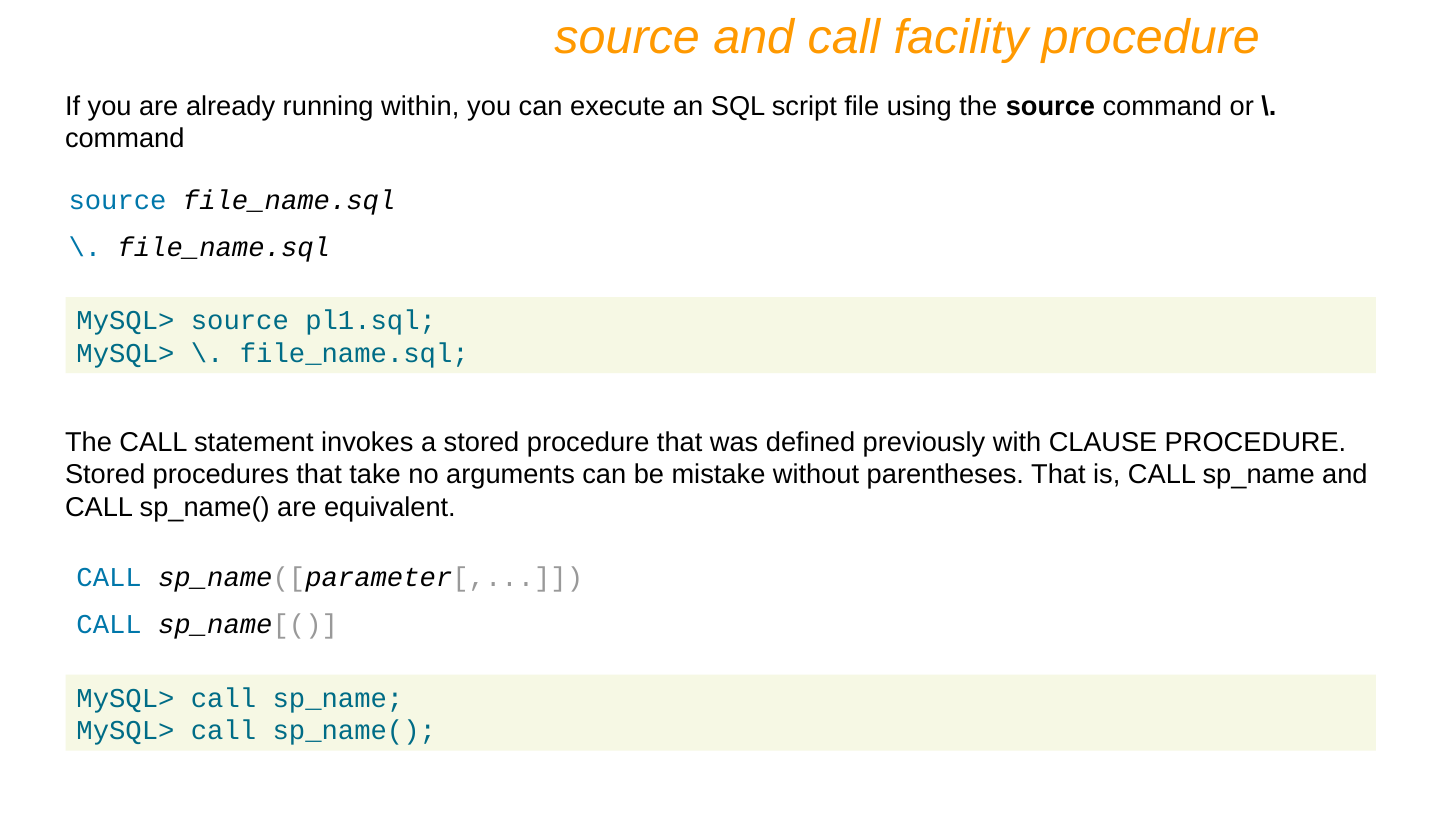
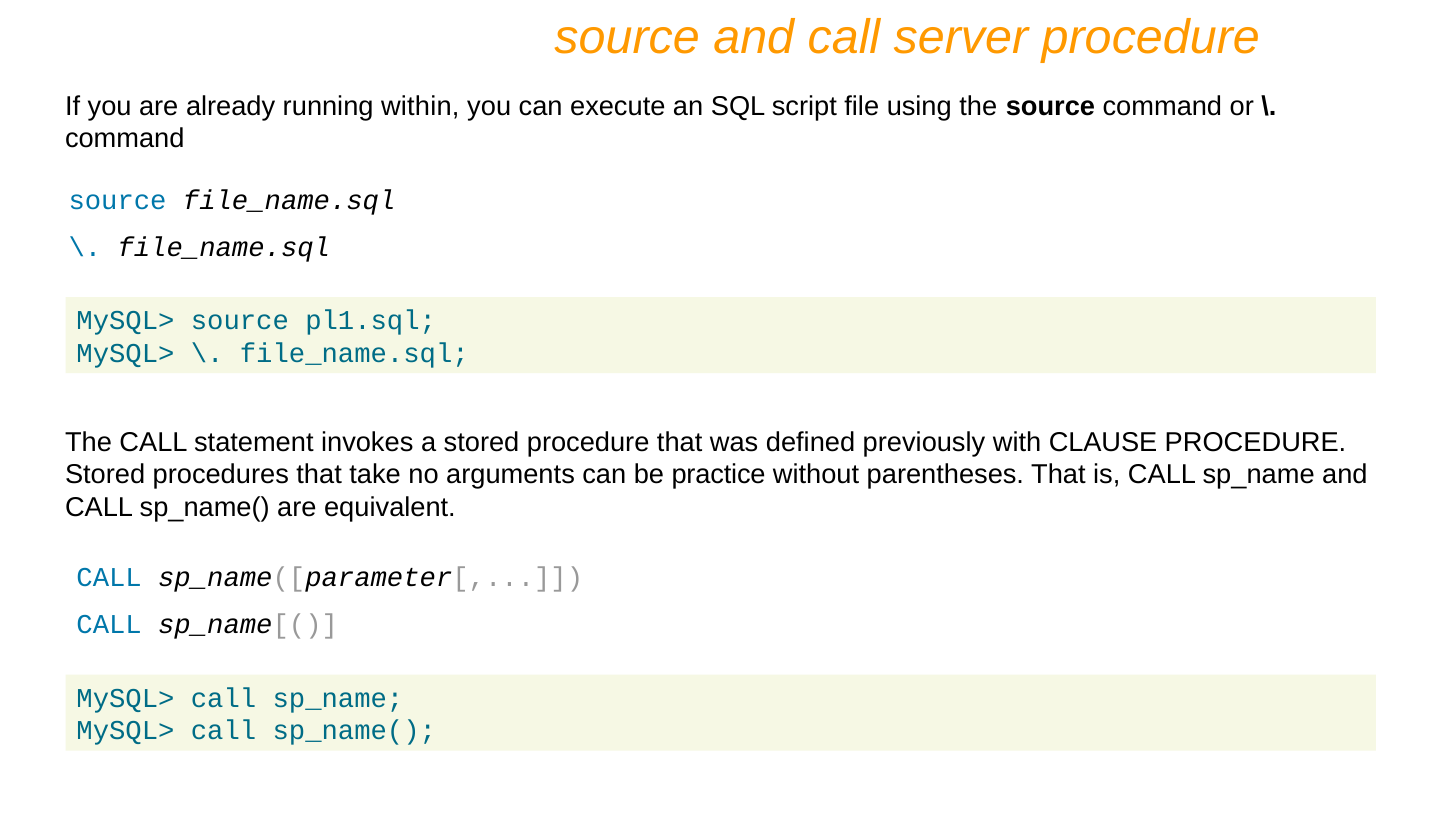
facility: facility -> server
mistake: mistake -> practice
